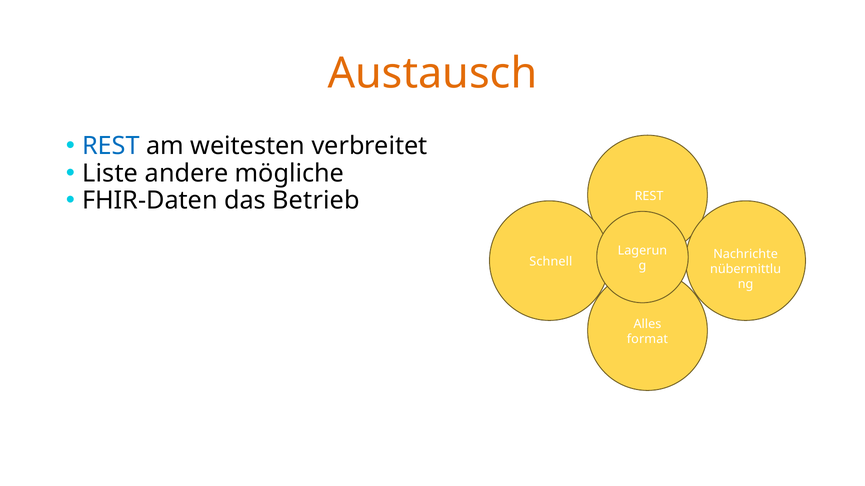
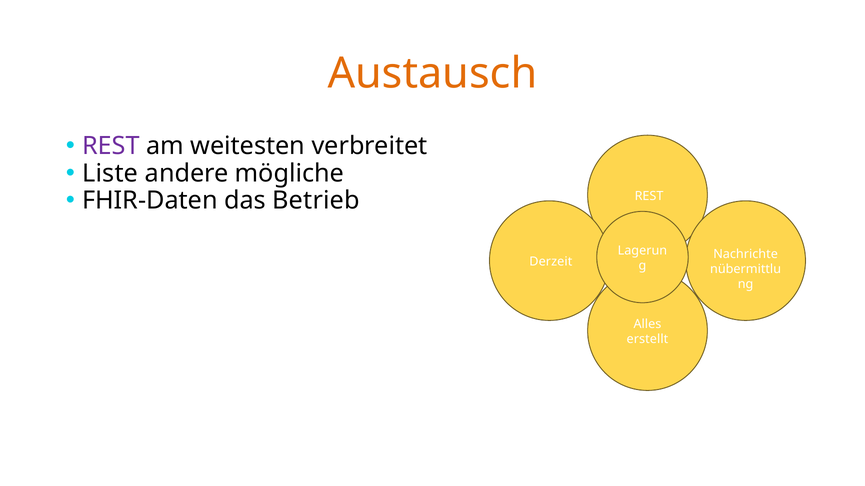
REST at (111, 146) colour: blue -> purple
Schnell: Schnell -> Derzeit
format: format -> erstellt
